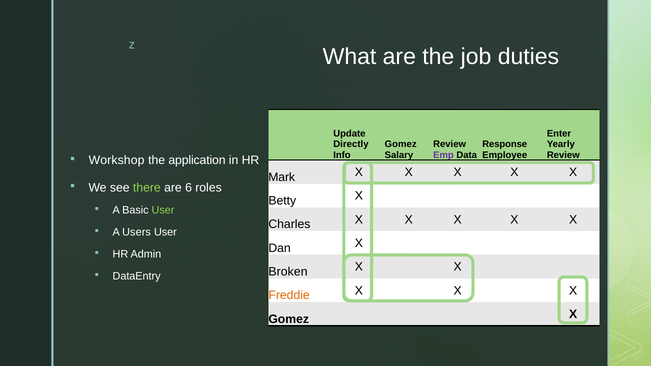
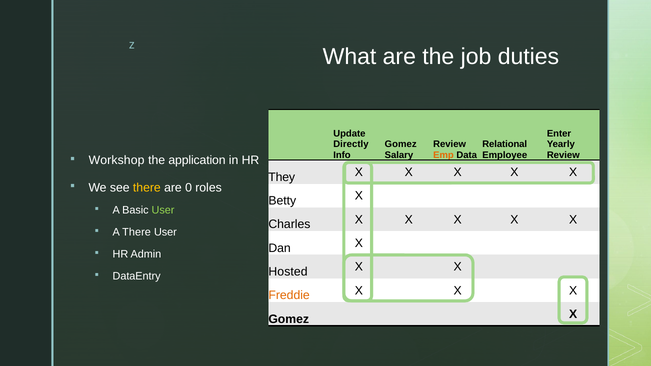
Response: Response -> Relational
Emp colour: purple -> orange
Mark: Mark -> They
there at (147, 188) colour: light green -> yellow
6: 6 -> 0
A Users: Users -> There
Broken: Broken -> Hosted
